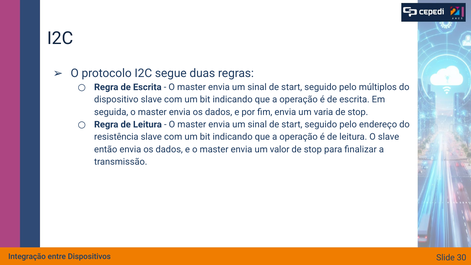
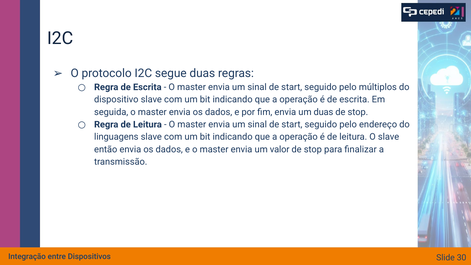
um varia: varia -> duas
resistência: resistência -> linguagens
